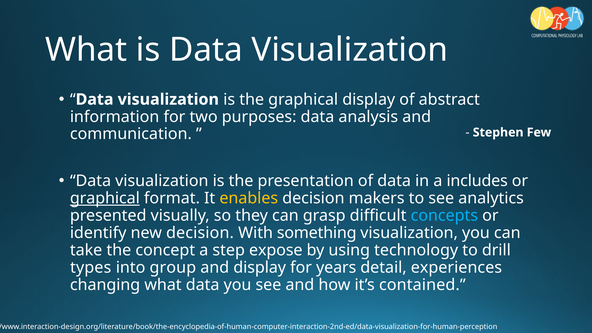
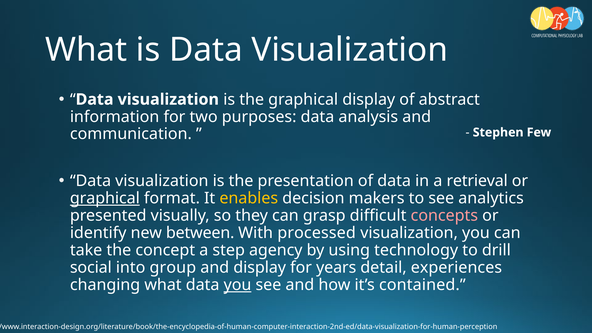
includes: includes -> retrieval
concepts colour: light blue -> pink
new decision: decision -> between
something: something -> processed
expose: expose -> agency
types: types -> social
you at (238, 285) underline: none -> present
